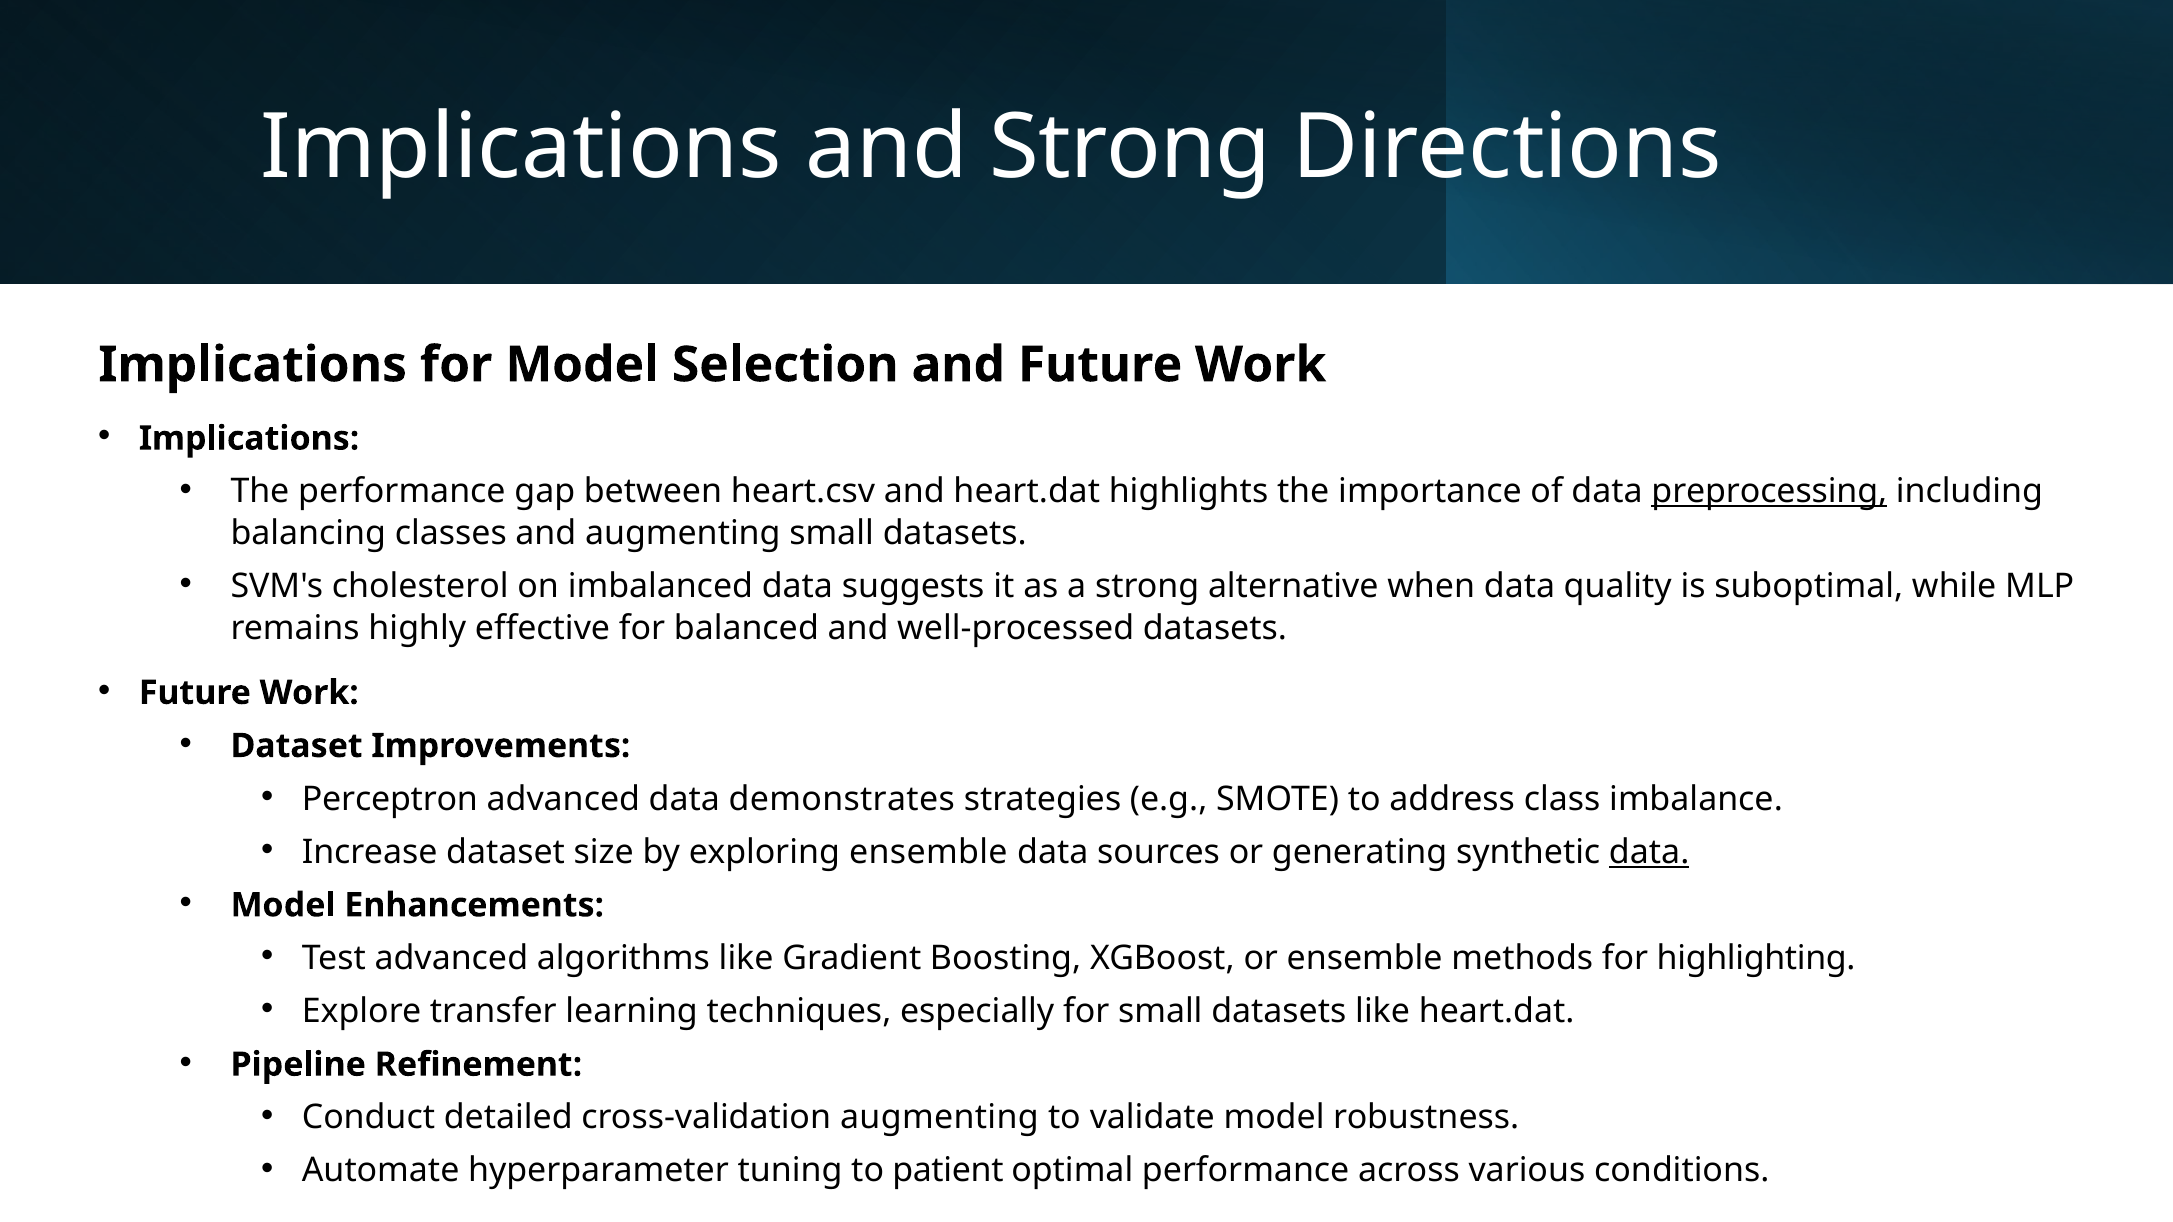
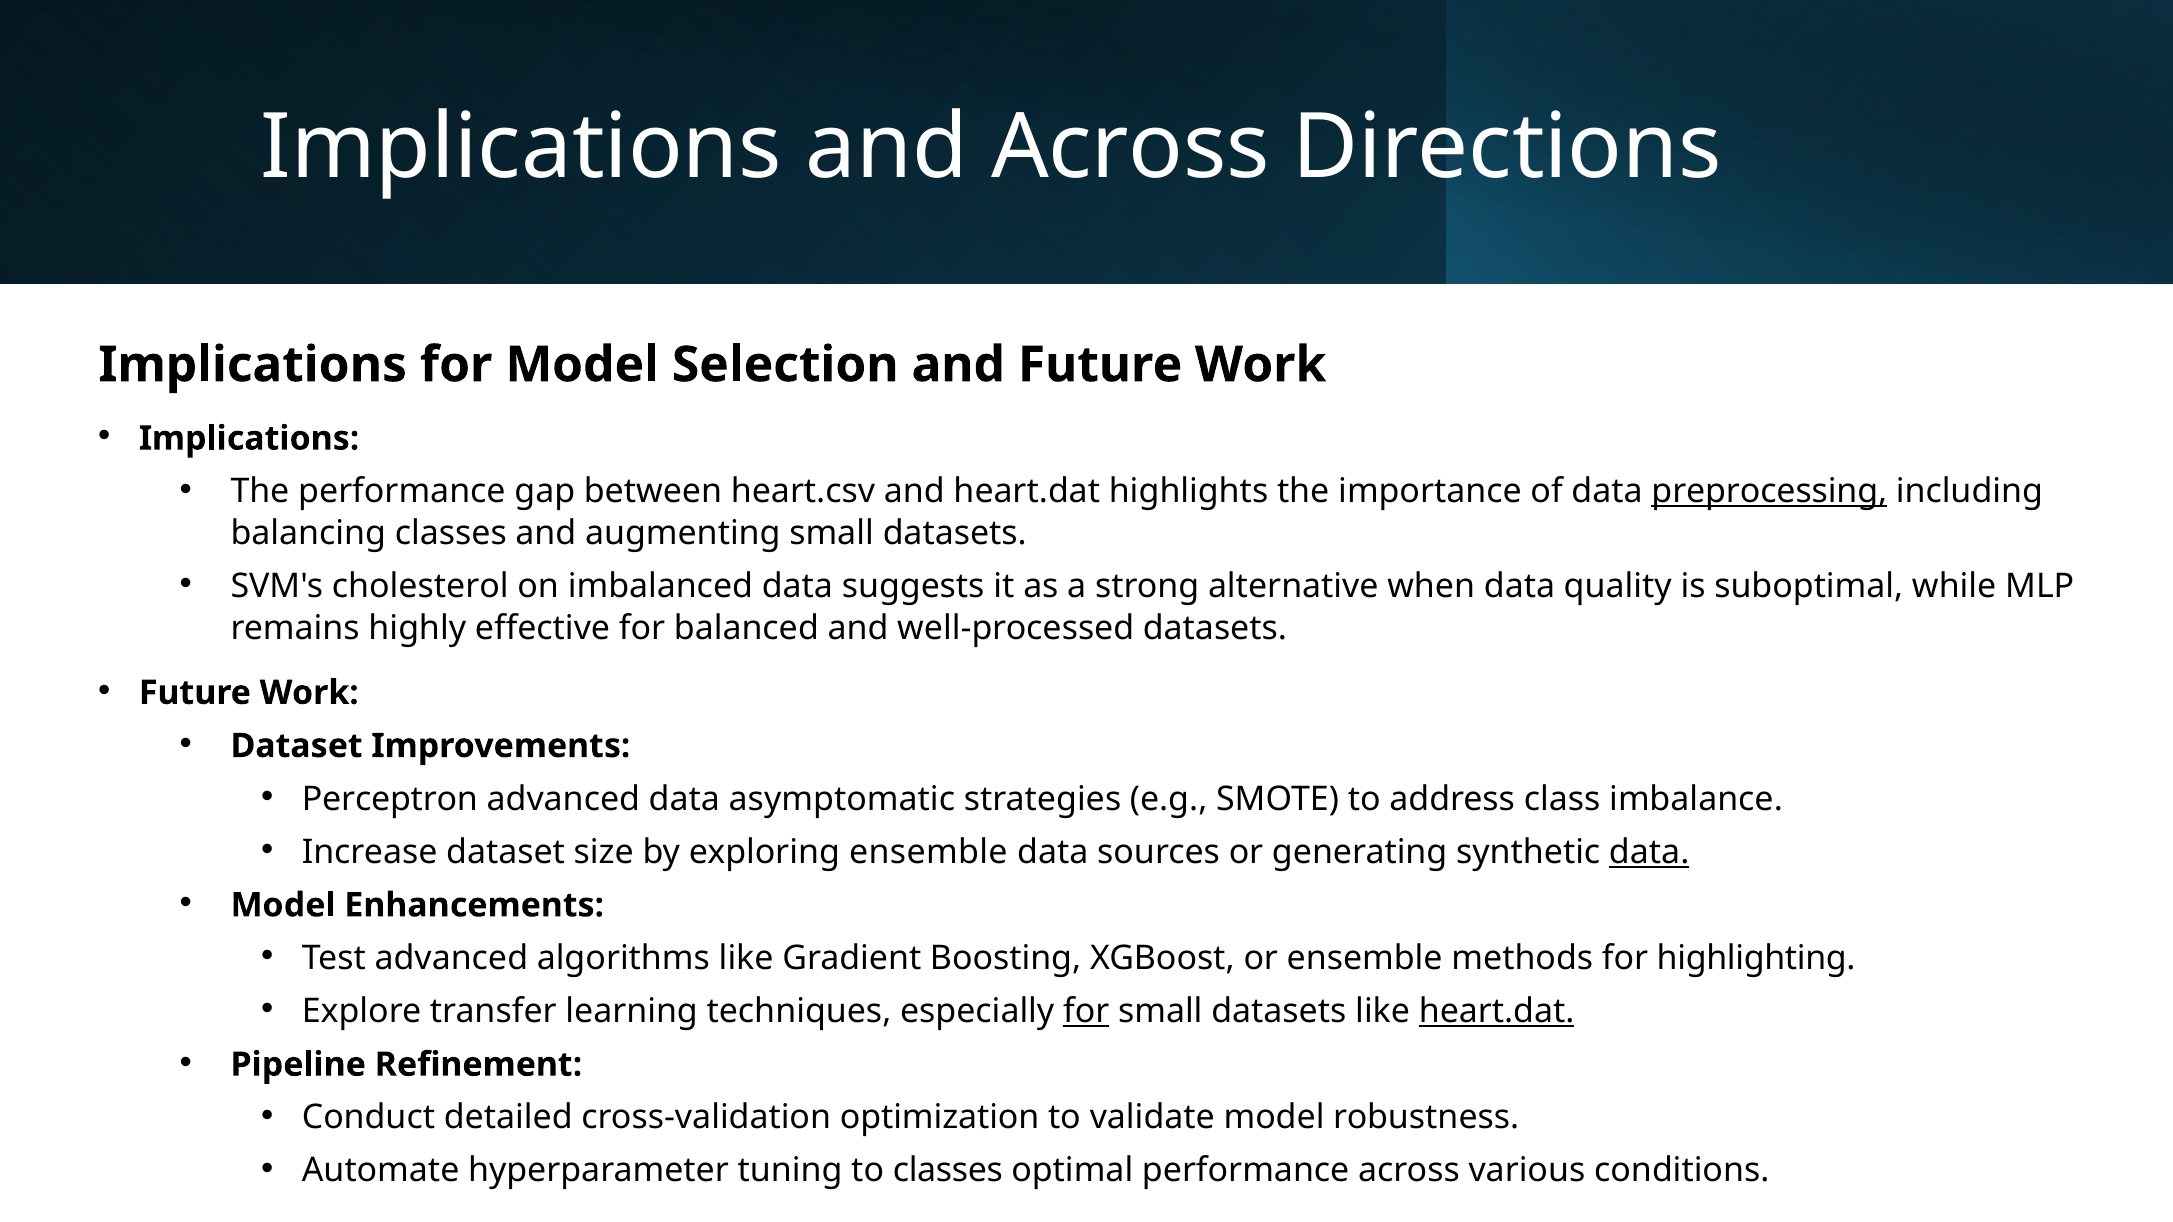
and Strong: Strong -> Across
demonstrates: demonstrates -> asymptomatic
for at (1086, 1012) underline: none -> present
heart.dat at (1497, 1012) underline: none -> present
cross-validation augmenting: augmenting -> optimization
to patient: patient -> classes
